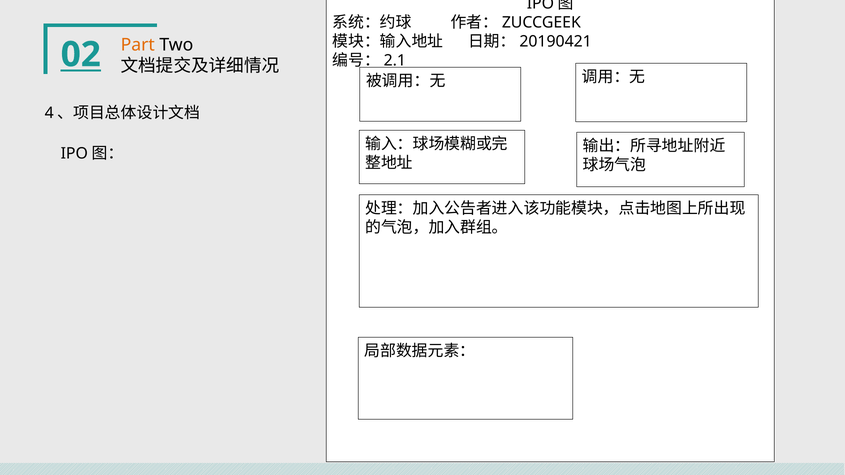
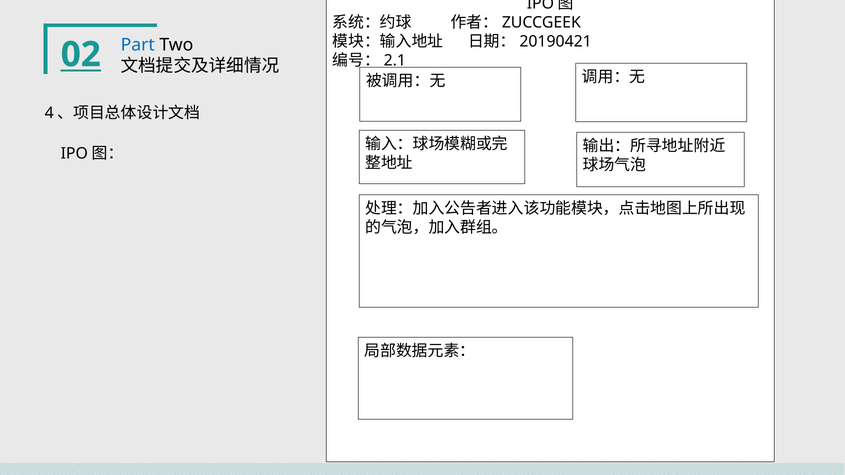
Part colour: orange -> blue
